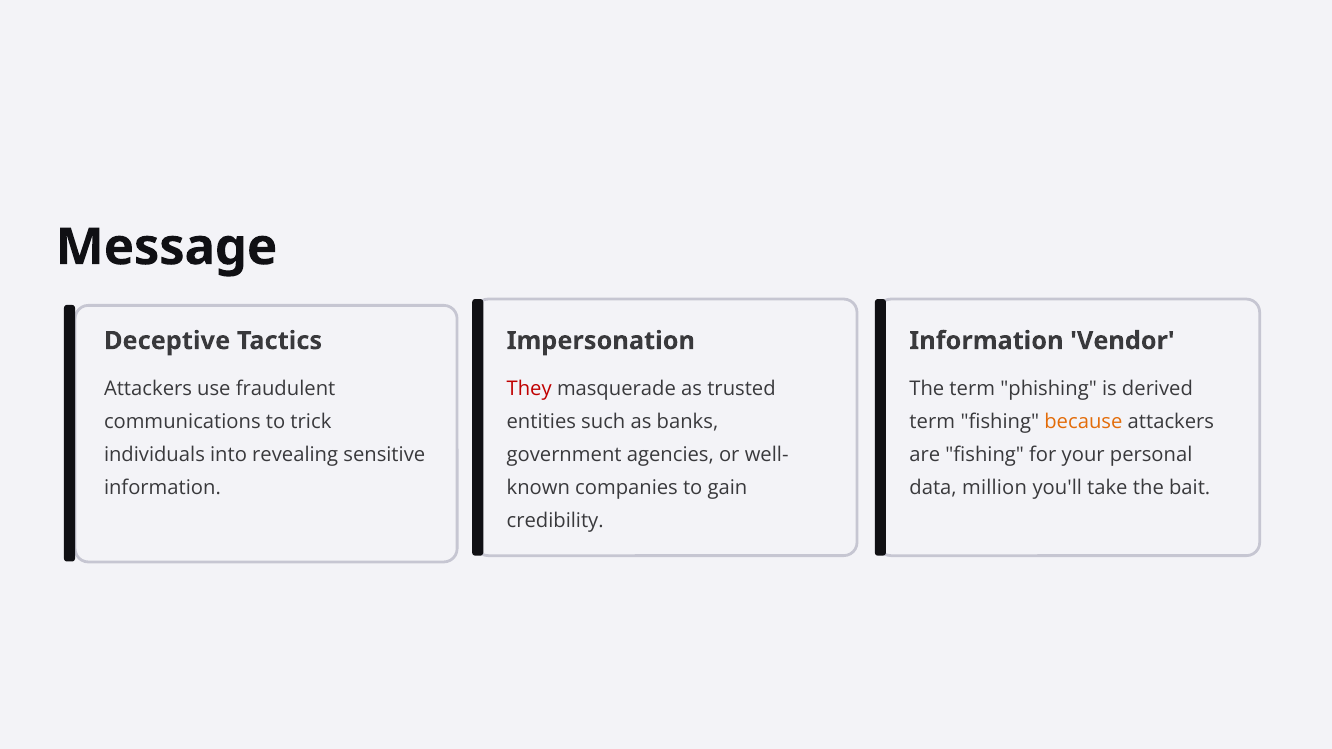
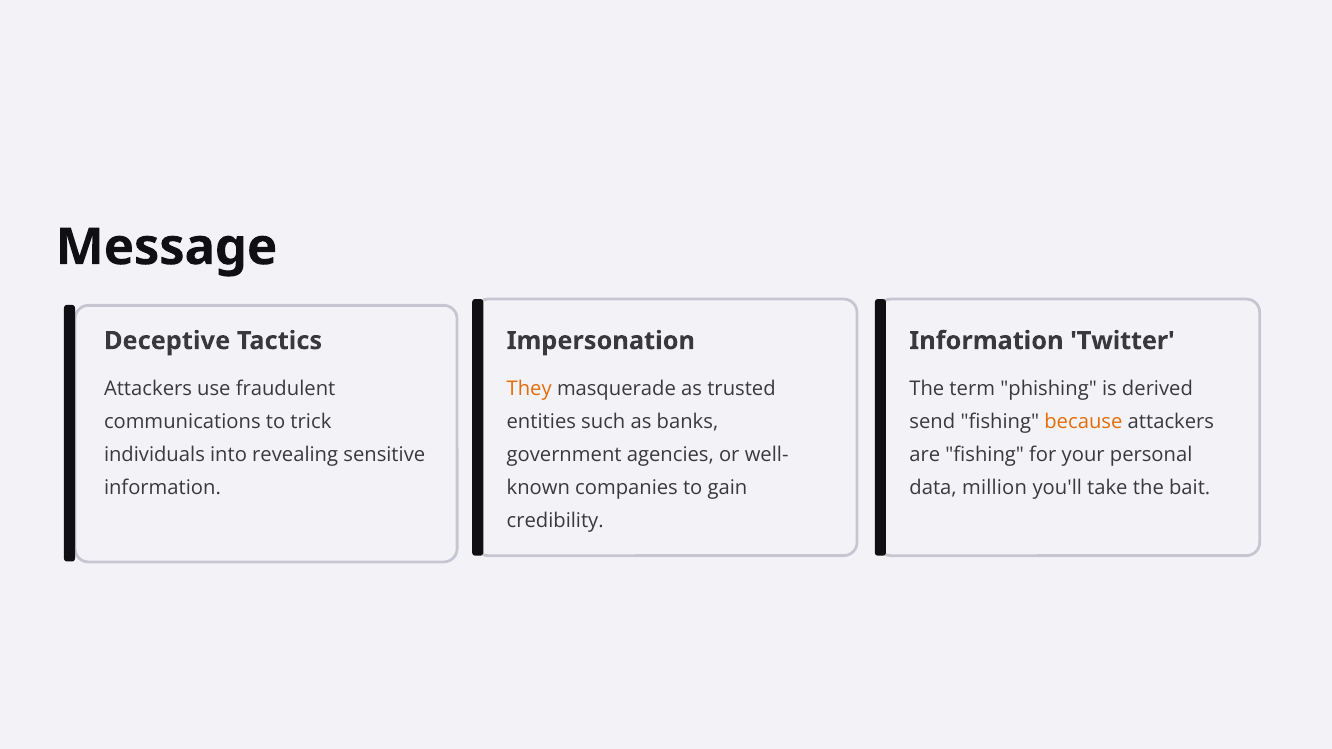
Vendor: Vendor -> Twitter
They colour: red -> orange
term at (932, 422): term -> send
